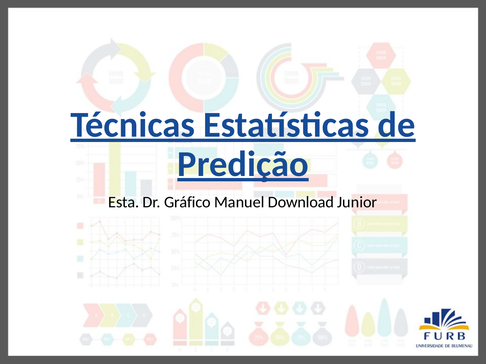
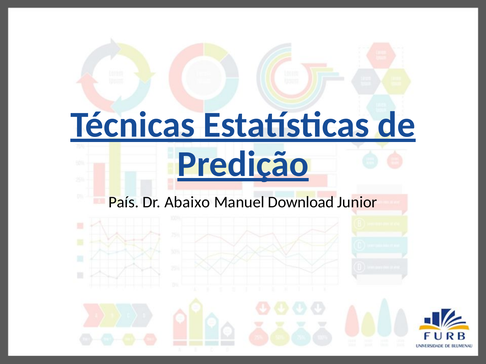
Esta: Esta -> País
Gráfico: Gráfico -> Abaixo
